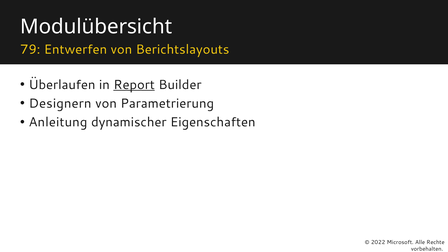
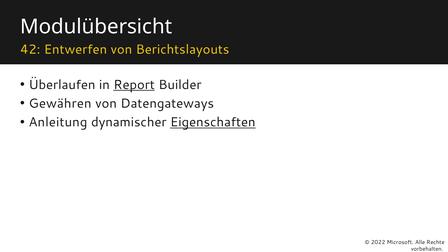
79: 79 -> 42
Designern: Designern -> Gewähren
Parametrierung: Parametrierung -> Datengateways
Eigenschaften underline: none -> present
